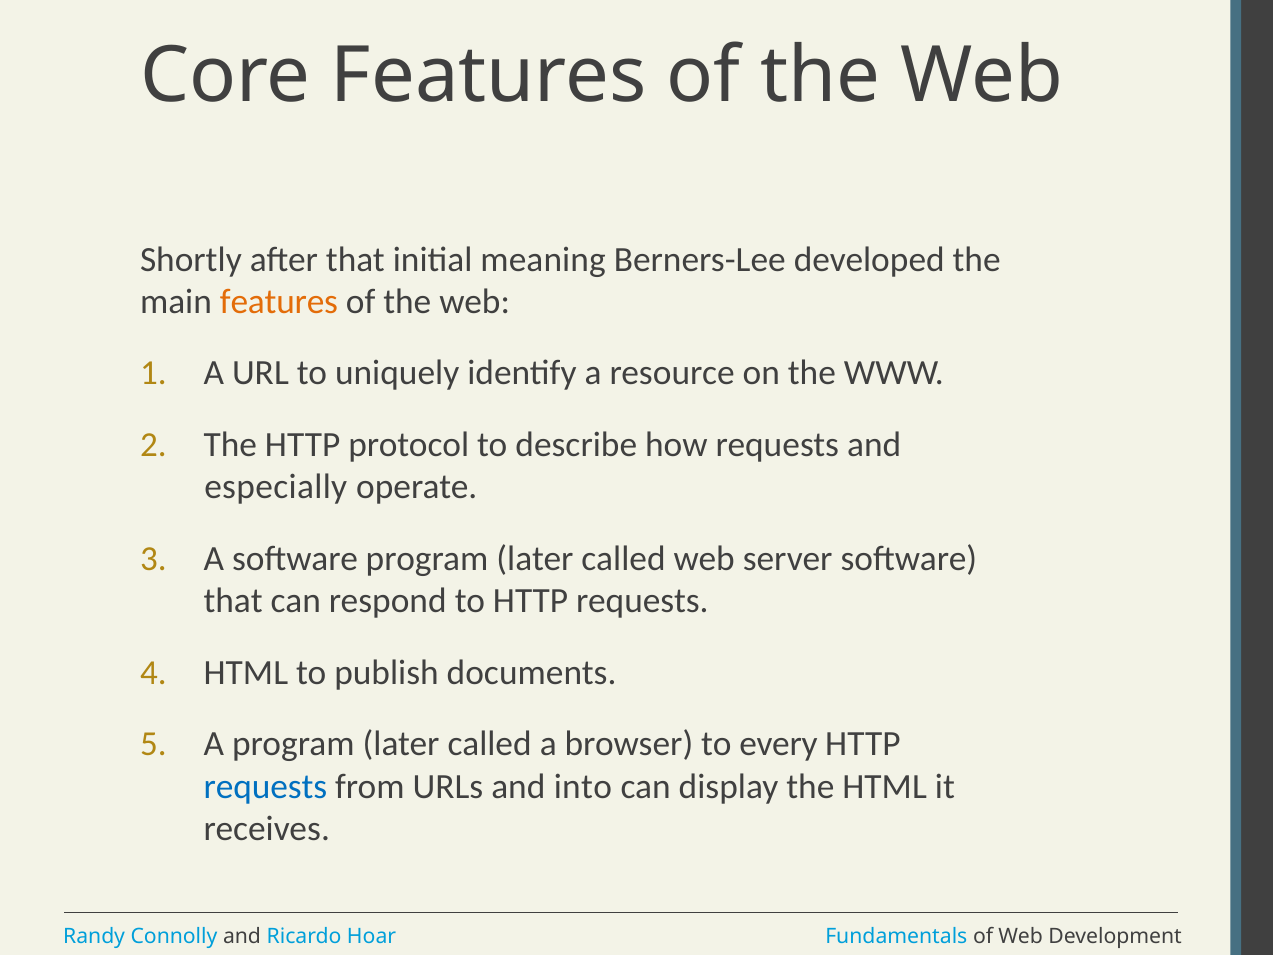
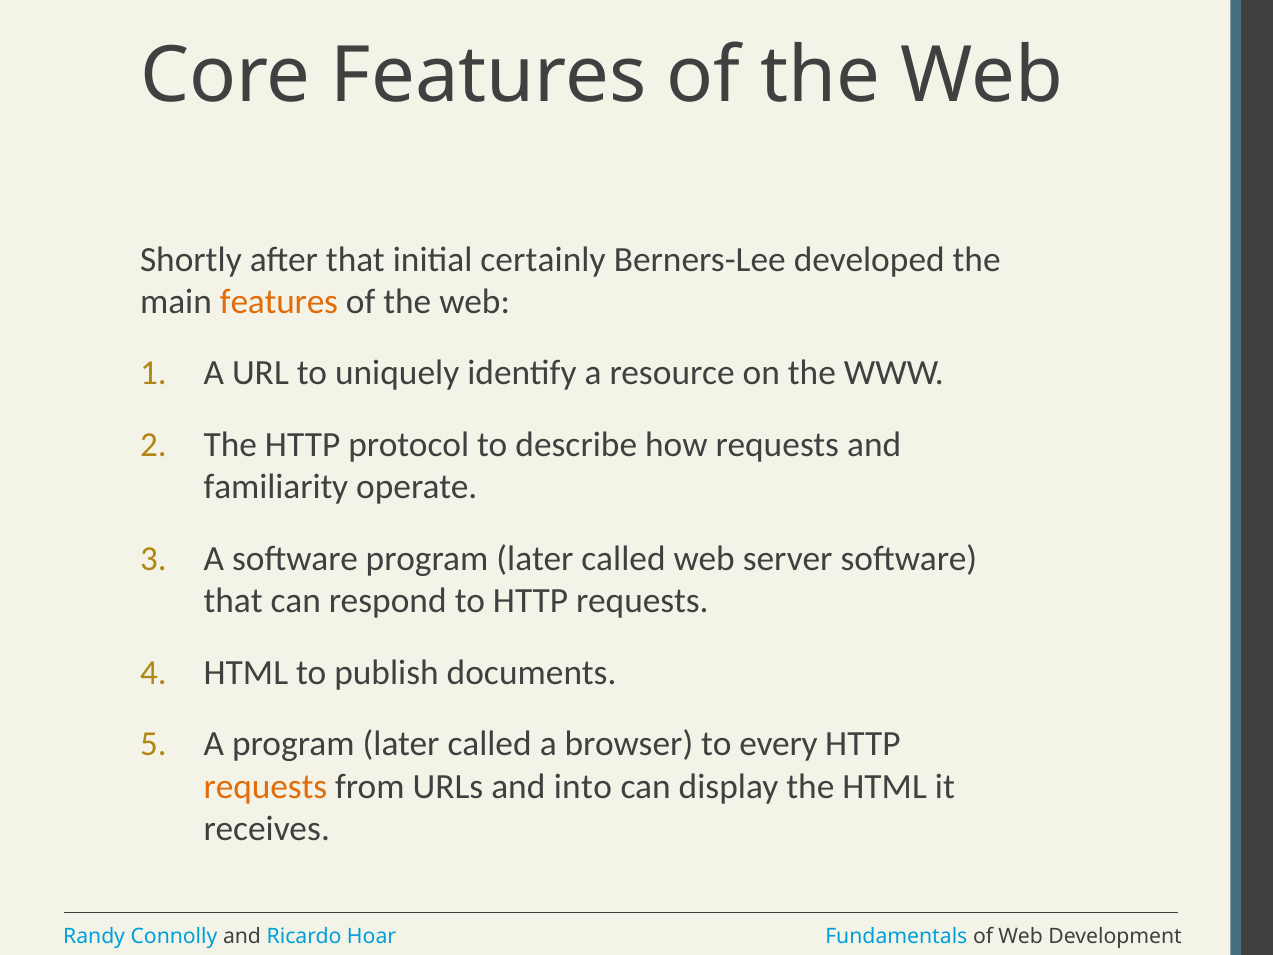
meaning: meaning -> certainly
especially: especially -> familiarity
requests at (265, 786) colour: blue -> orange
